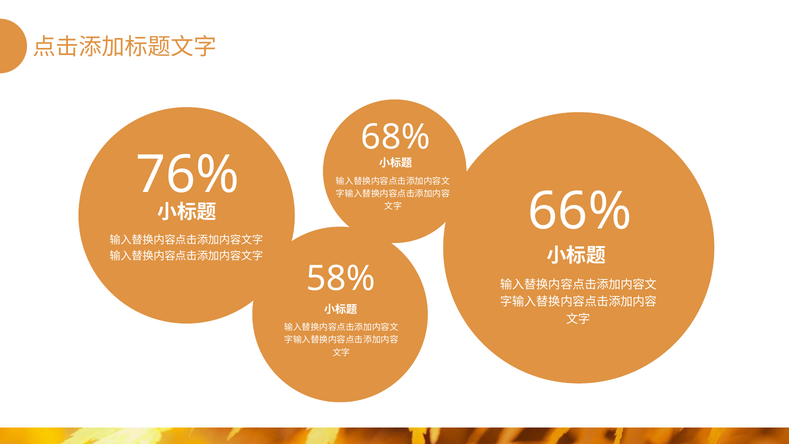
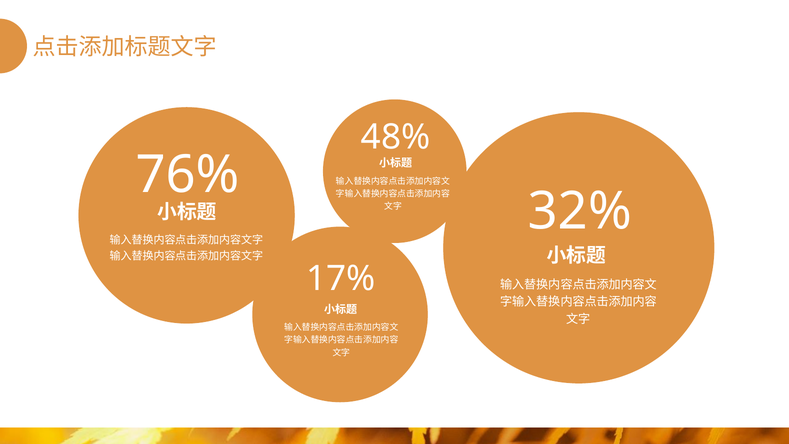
68%: 68% -> 48%
66%: 66% -> 32%
58%: 58% -> 17%
